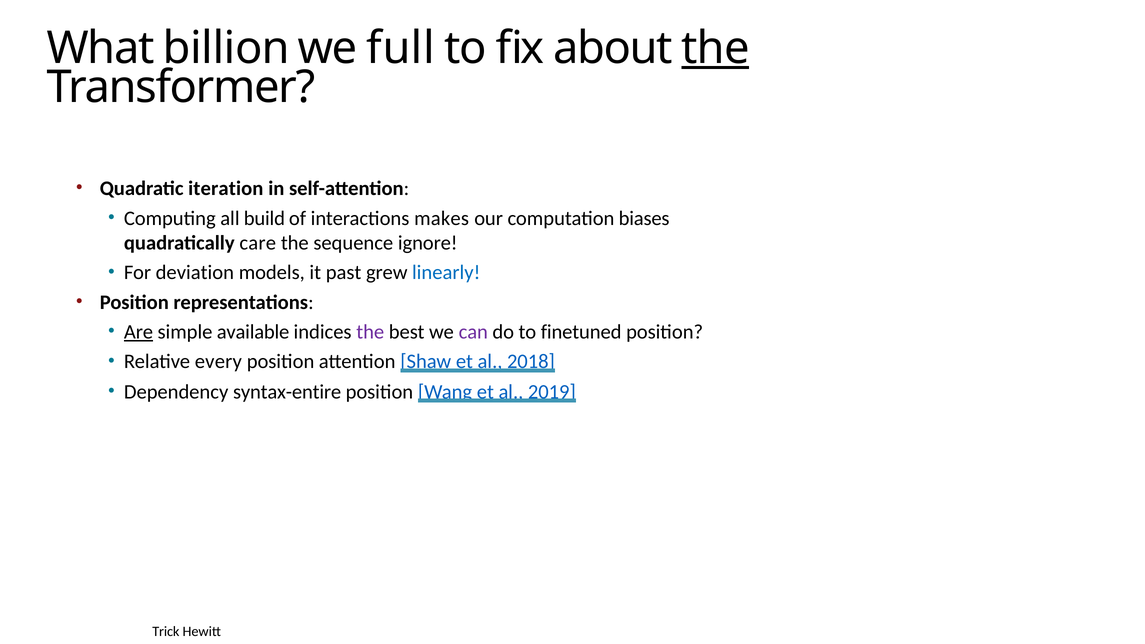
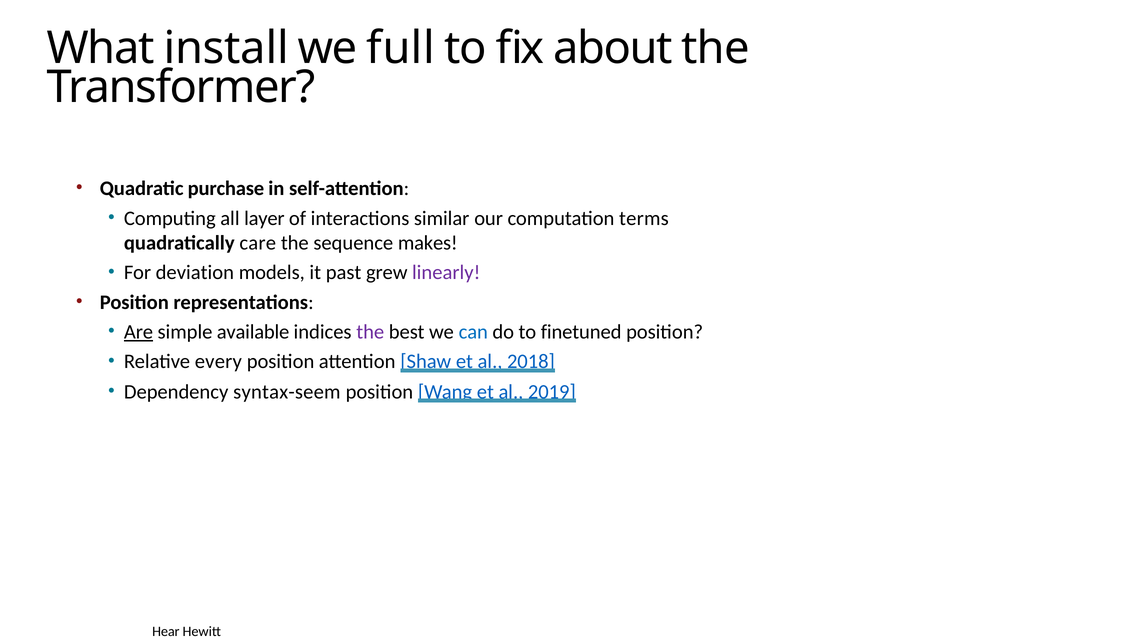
billion: billion -> install
the at (716, 48) underline: present -> none
iteration: iteration -> purchase
build: build -> layer
makes: makes -> similar
biases: biases -> terms
ignore: ignore -> makes
linearly colour: blue -> purple
can colour: purple -> blue
syntax-entire: syntax-entire -> syntax-seem
Trick: Trick -> Hear
